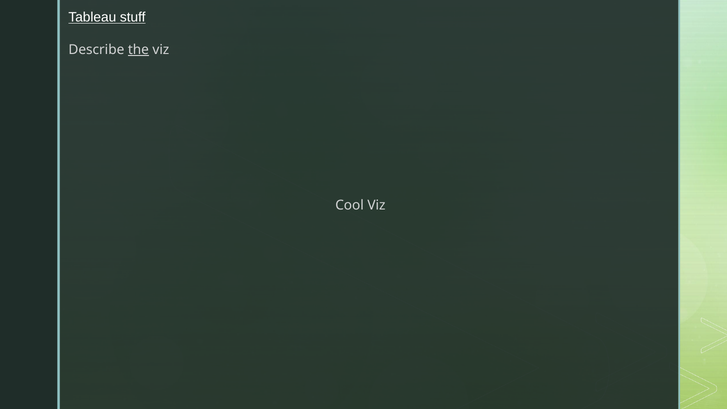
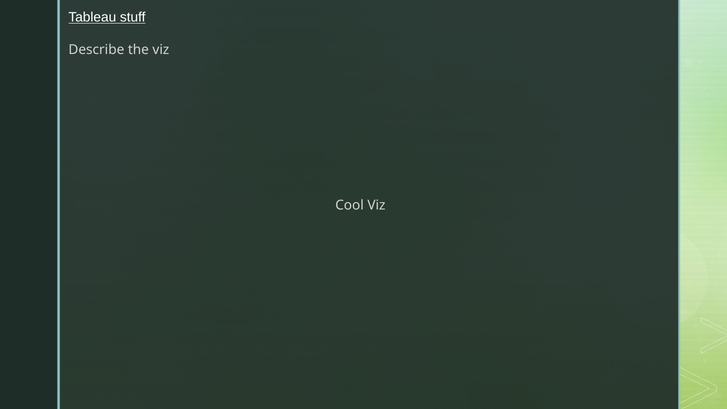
the underline: present -> none
